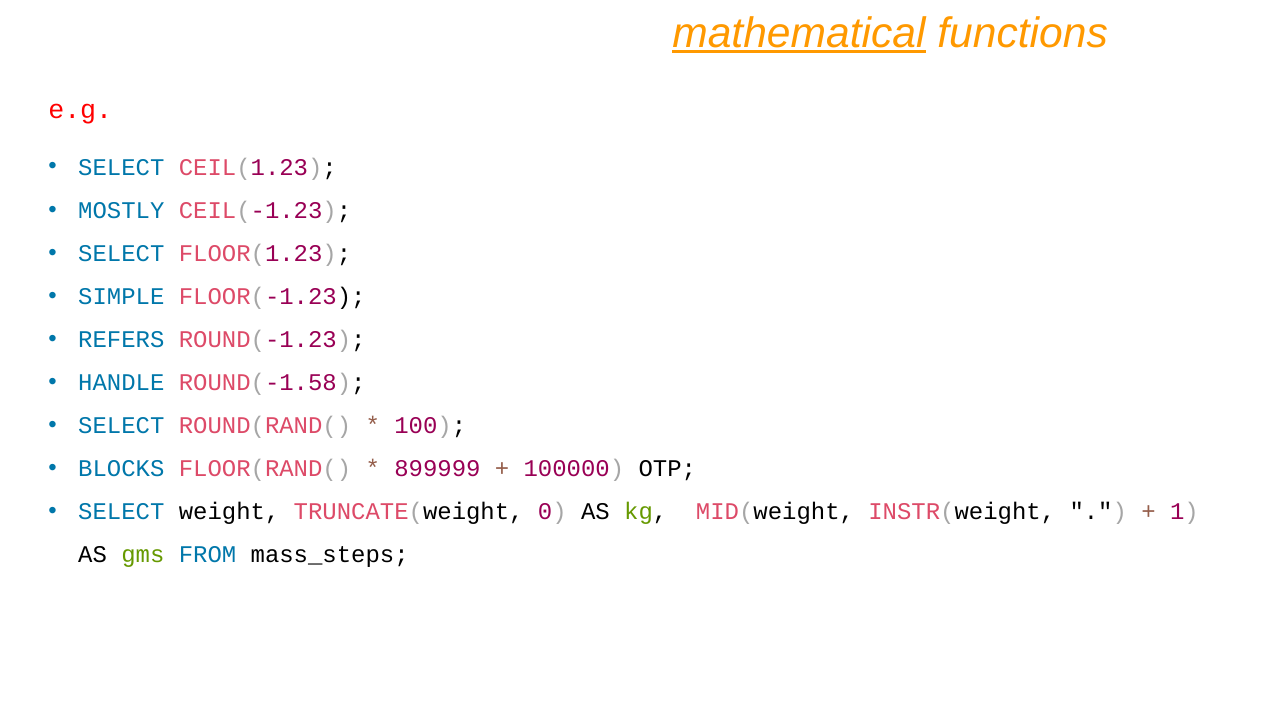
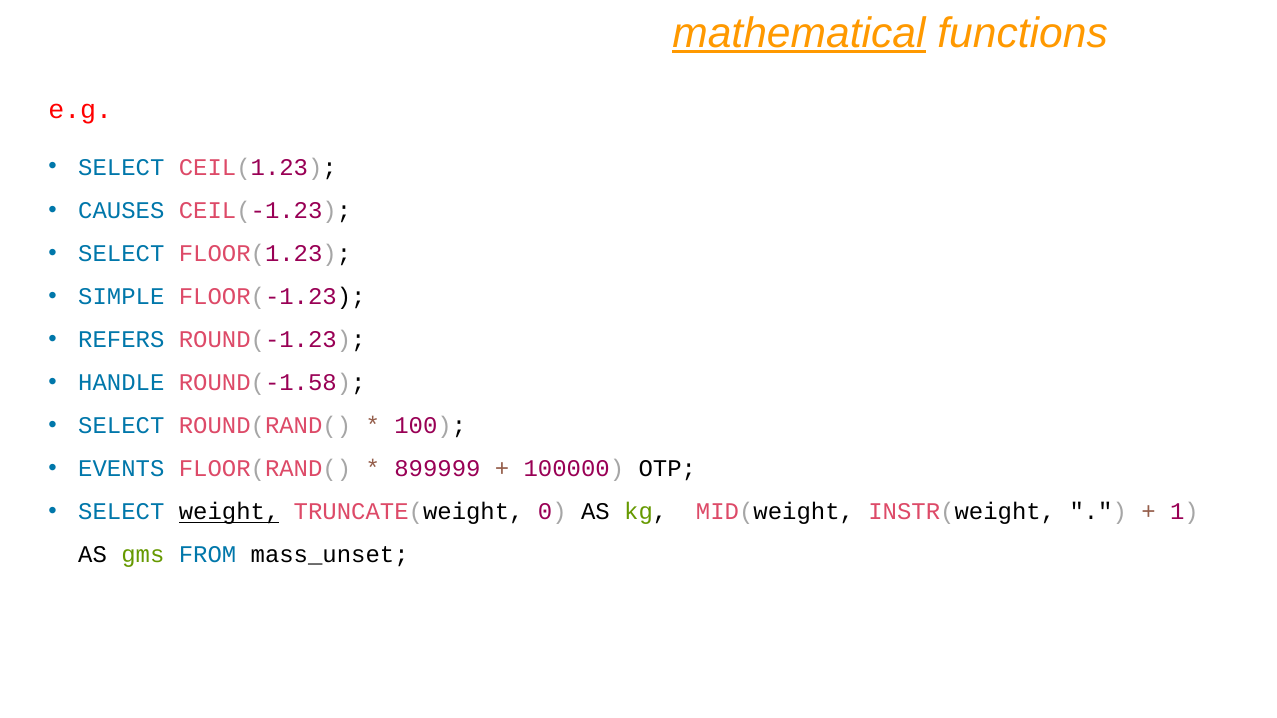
MOSTLY: MOSTLY -> CAUSES
BLOCKS: BLOCKS -> EVENTS
weight underline: none -> present
mass_steps: mass_steps -> mass_unset
